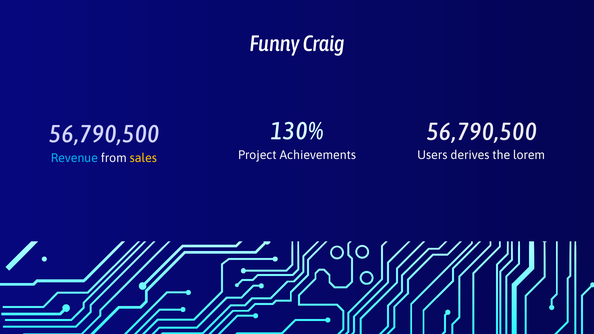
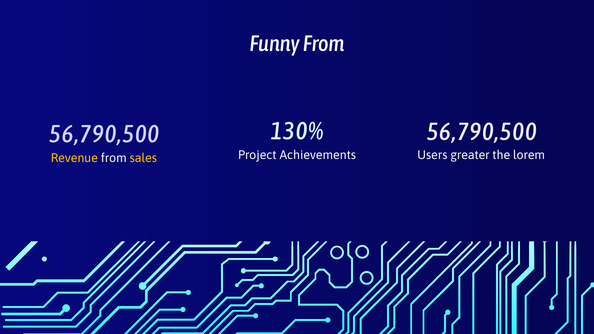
Funny Craig: Craig -> From
Revenue colour: light blue -> yellow
derives: derives -> greater
